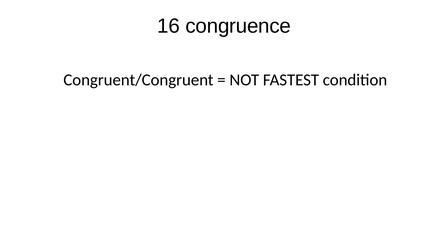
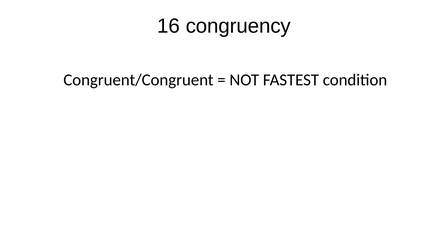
congruence: congruence -> congruency
